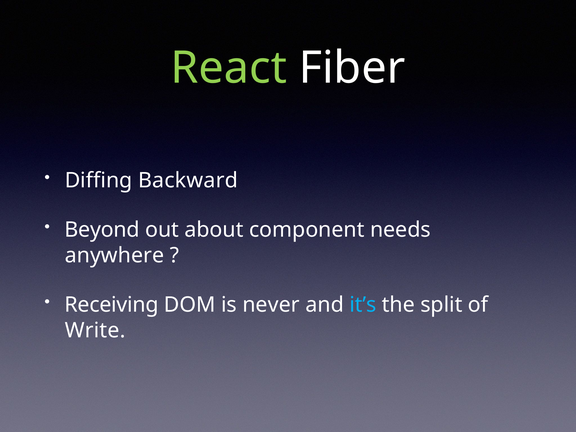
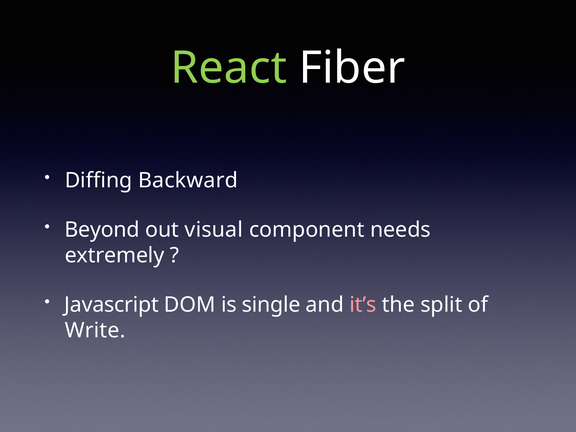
about: about -> visual
anywhere: anywhere -> extremely
Receiving: Receiving -> Javascript
never: never -> single
it’s colour: light blue -> pink
